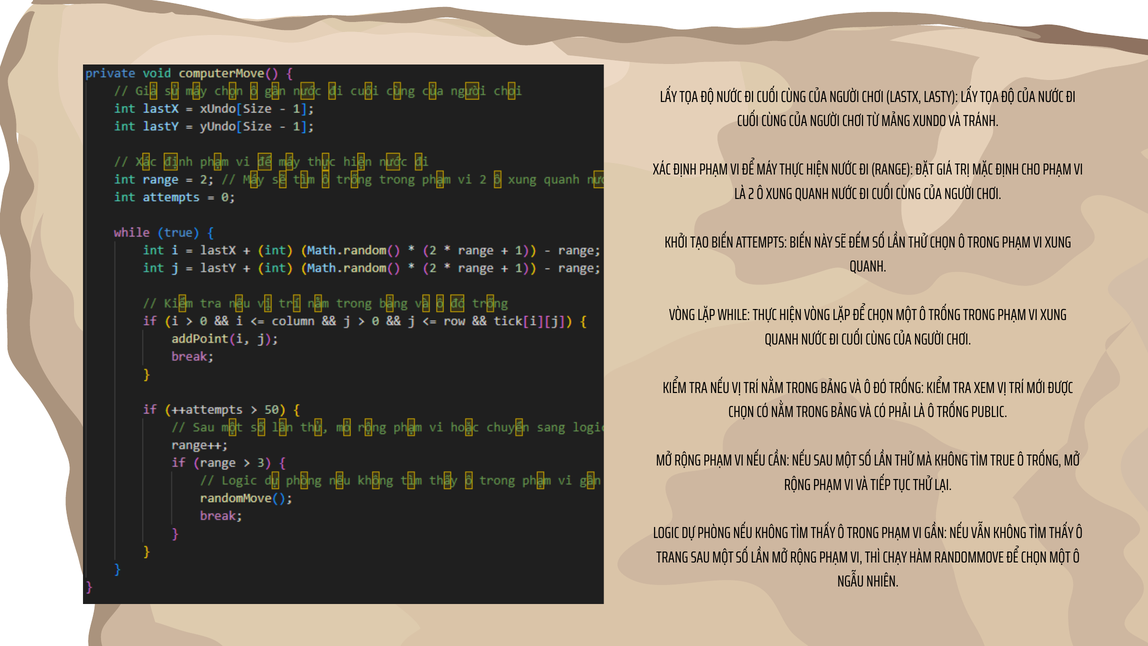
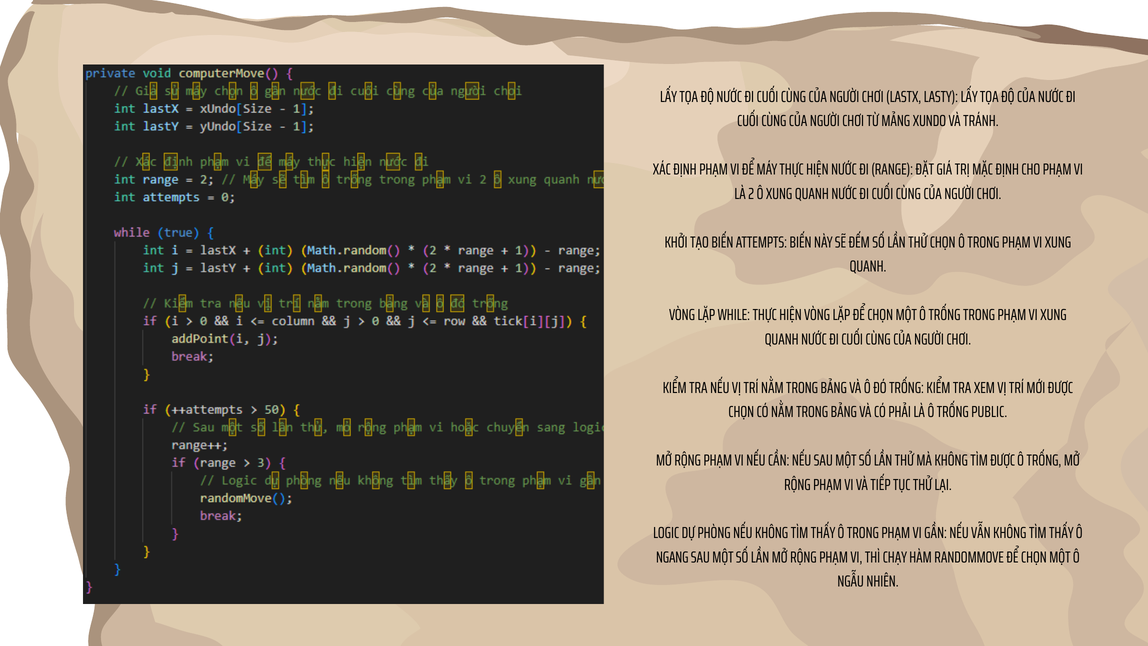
TÌM TRUE: TRUE -> ĐƯỢC
TRANG: TRANG -> NGANG
